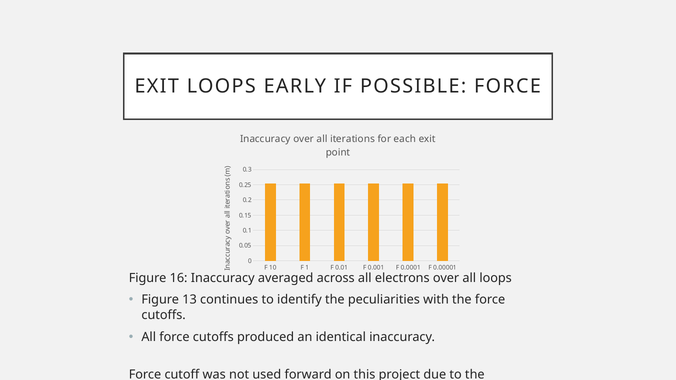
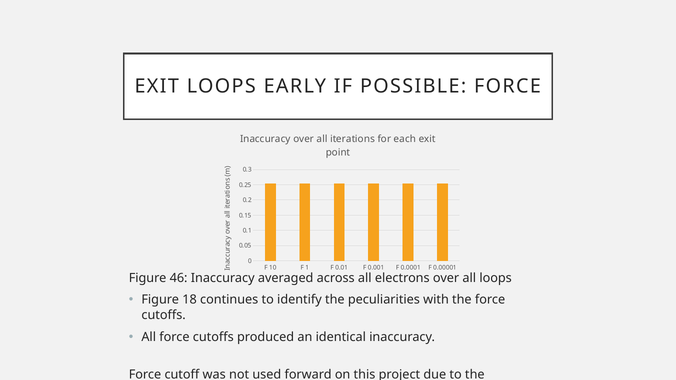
16: 16 -> 46
13: 13 -> 18
